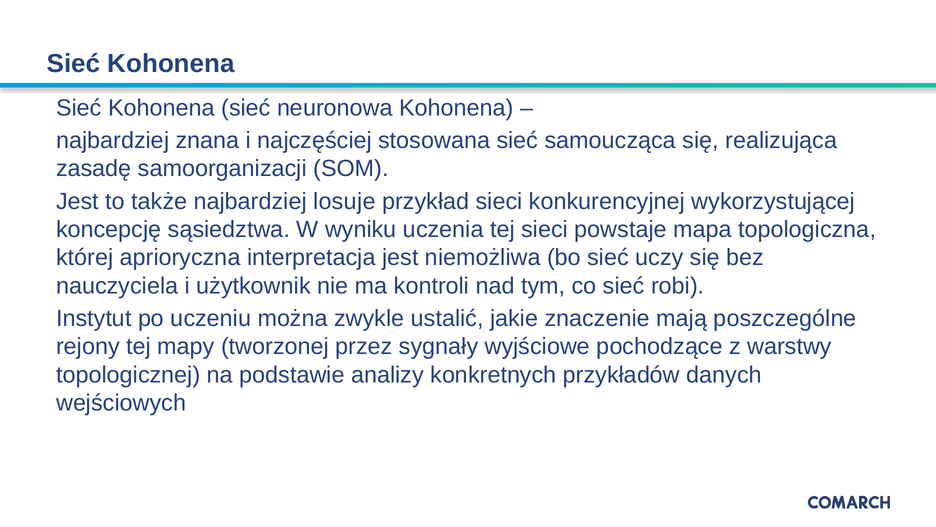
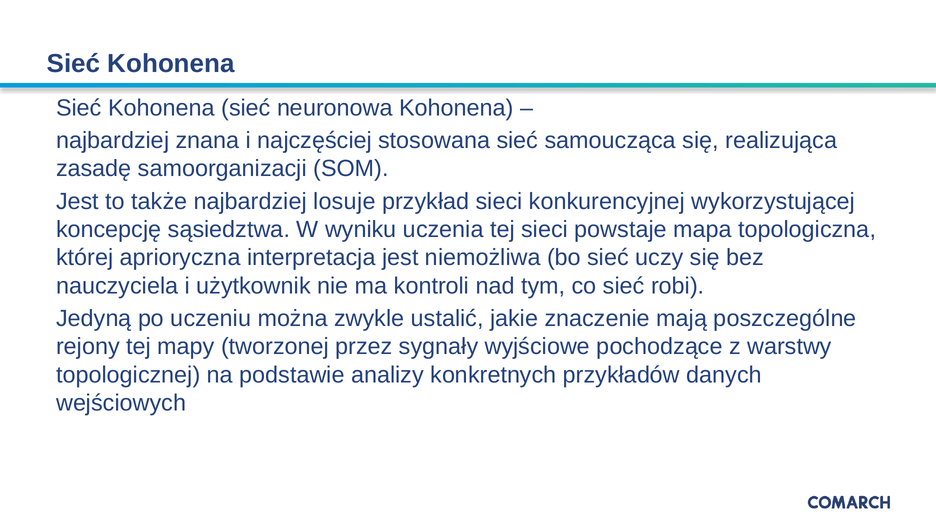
Instytut: Instytut -> Jedyną
